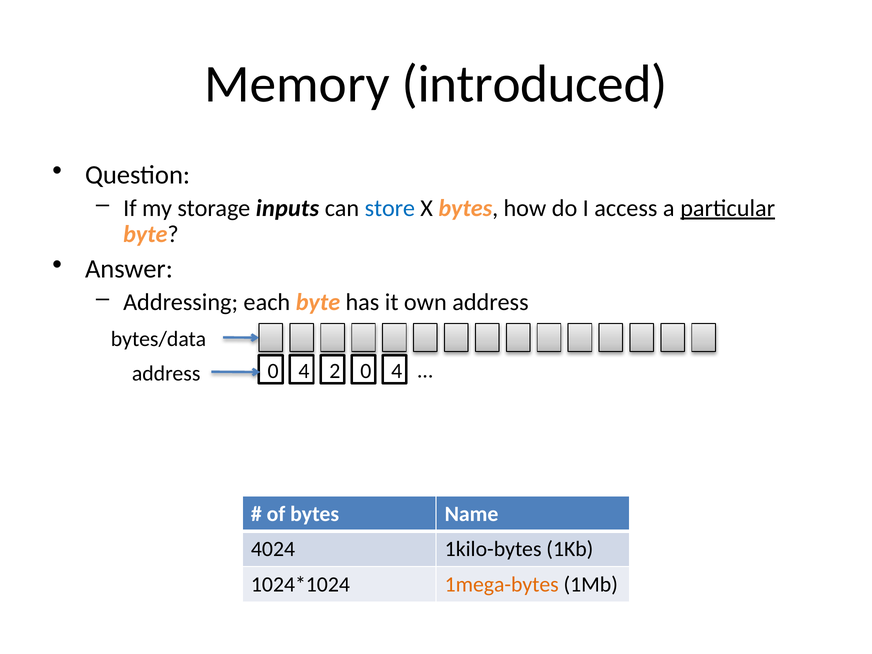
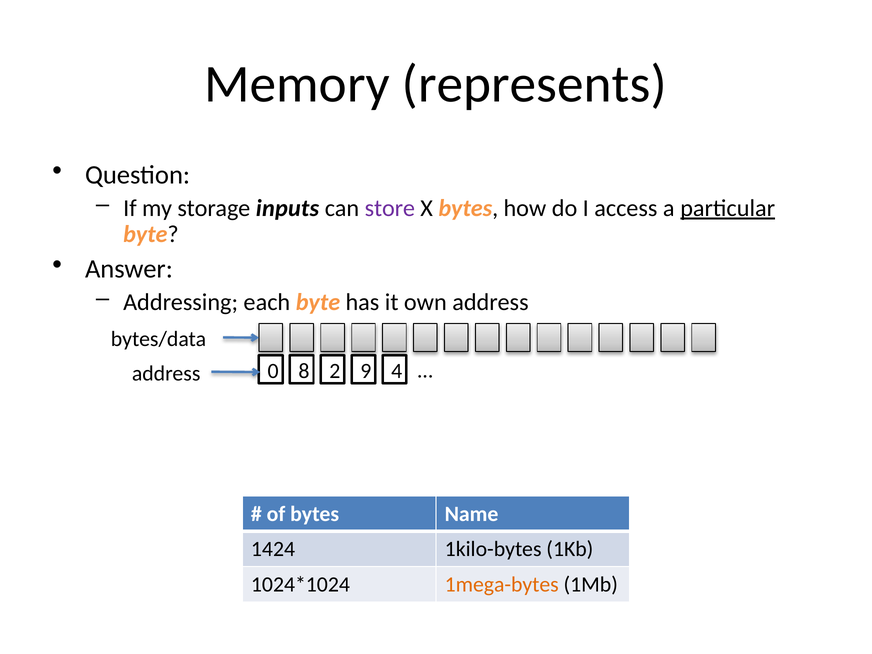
introduced: introduced -> represents
store colour: blue -> purple
4 at (304, 371): 4 -> 8
2 0: 0 -> 9
4024: 4024 -> 1424
